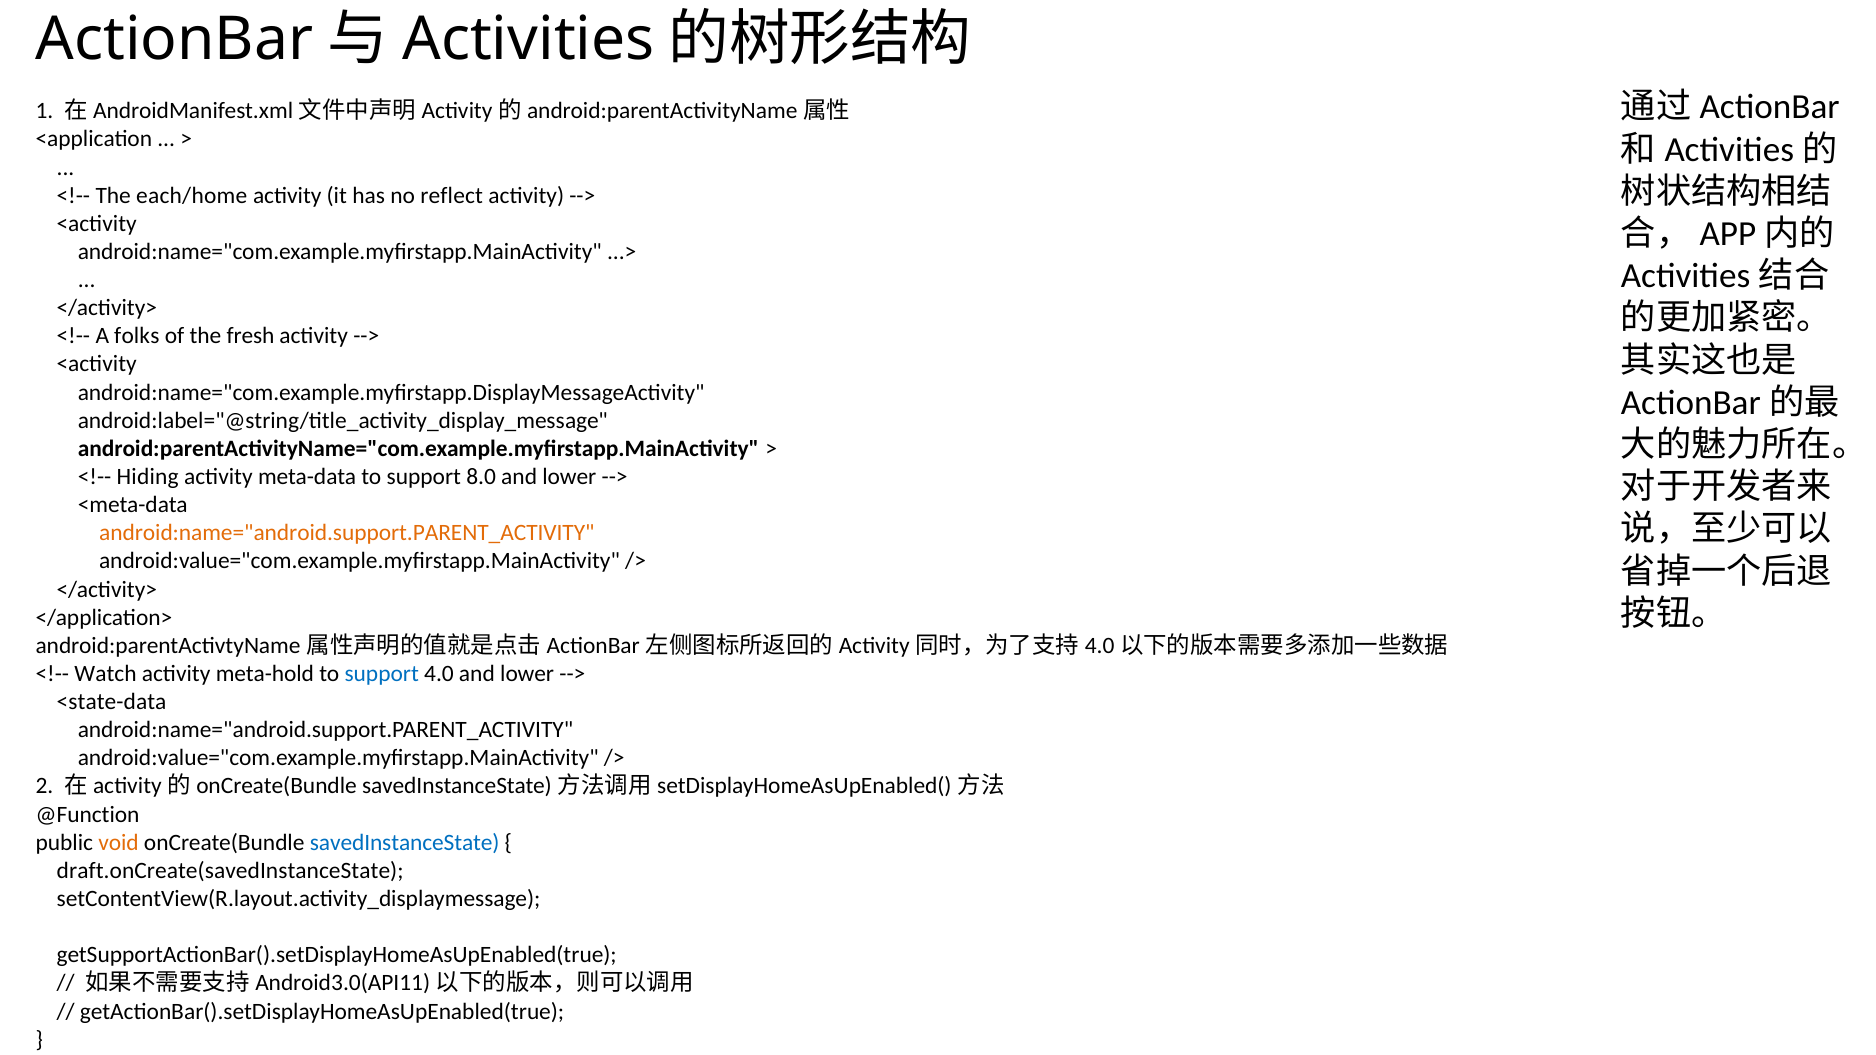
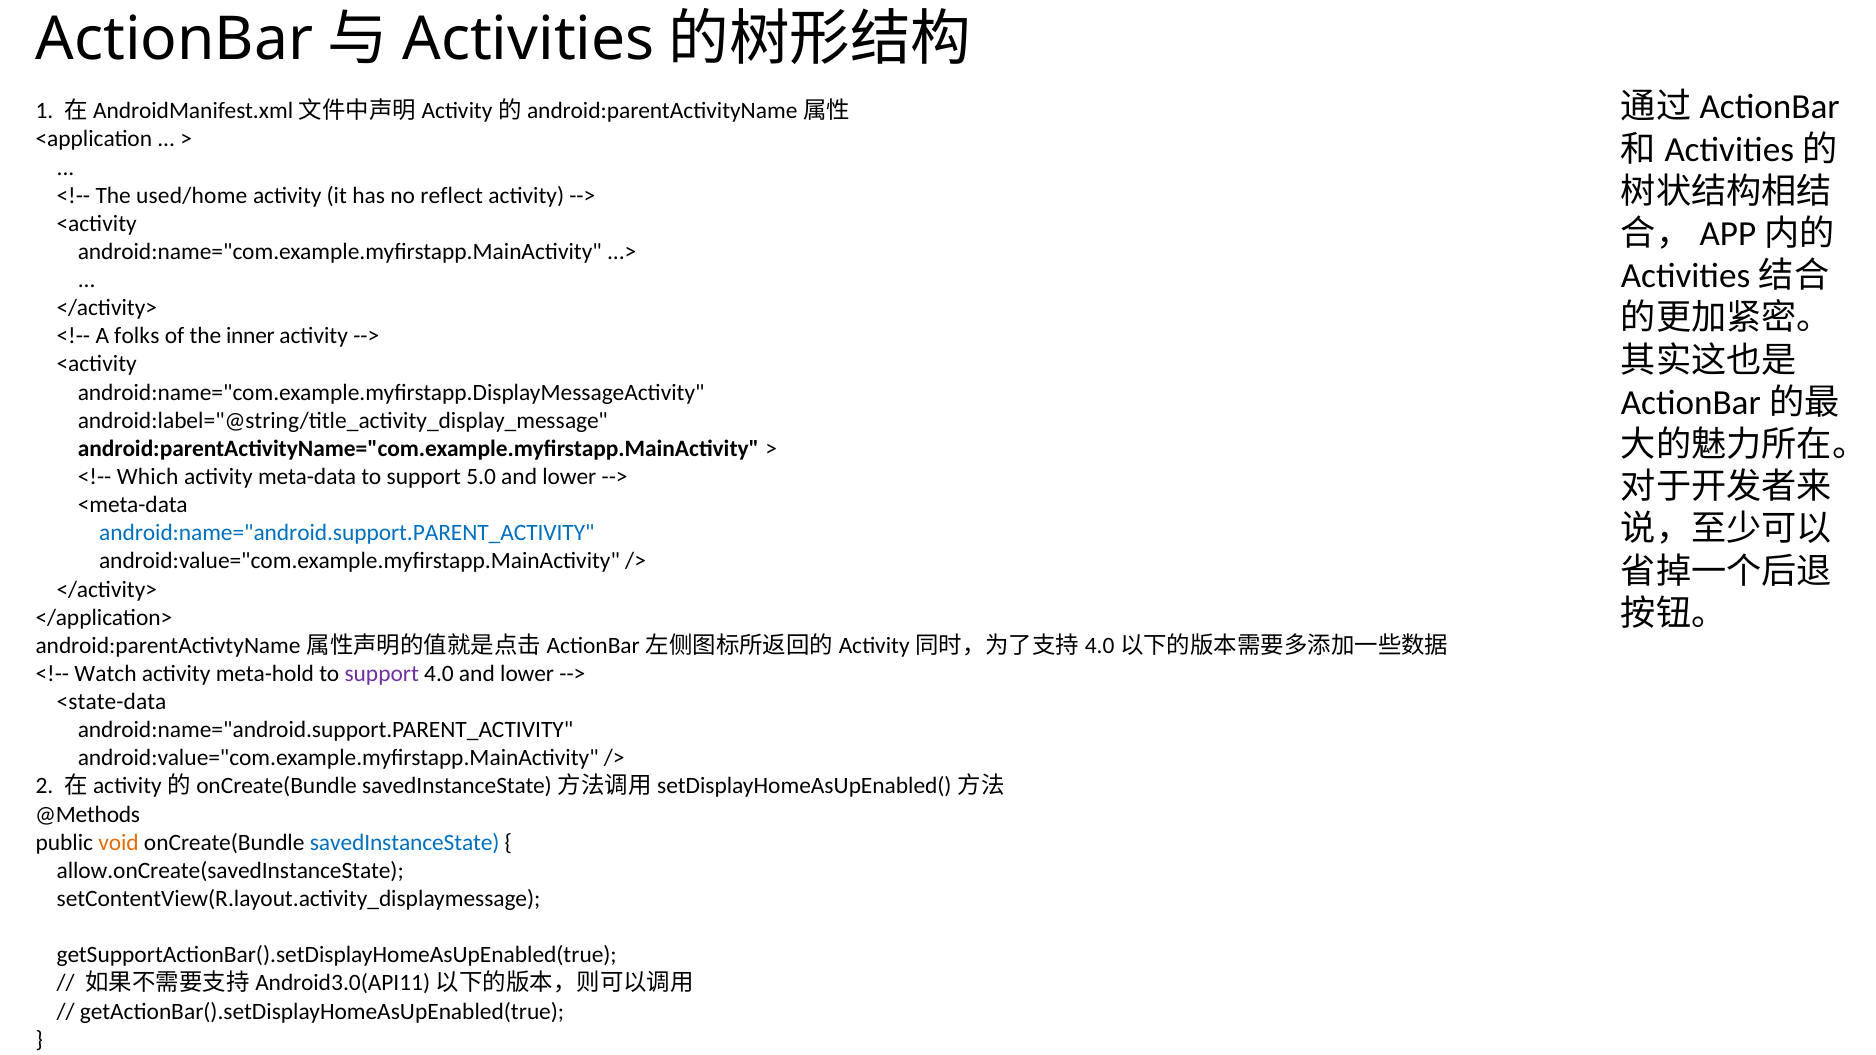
each/home: each/home -> used/home
fresh: fresh -> inner
Hiding: Hiding -> Which
8.0: 8.0 -> 5.0
android:name="android.support.PARENT_ACTIVITY at (347, 533) colour: orange -> blue
support at (382, 674) colour: blue -> purple
@Function: @Function -> @Methods
draft.onCreate(savedInstanceState: draft.onCreate(savedInstanceState -> allow.onCreate(savedInstanceState
